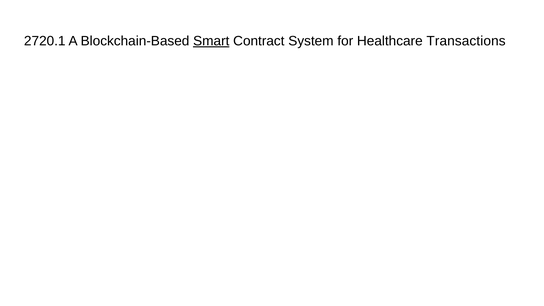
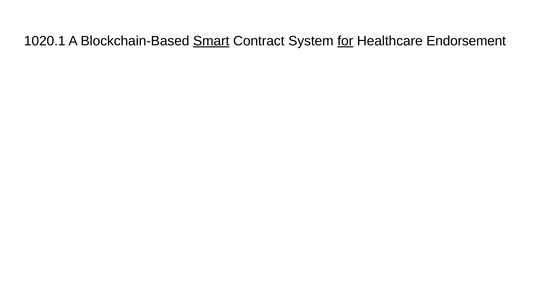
2720.1: 2720.1 -> 1020.1
for underline: none -> present
Transactions: Transactions -> Endorsement
